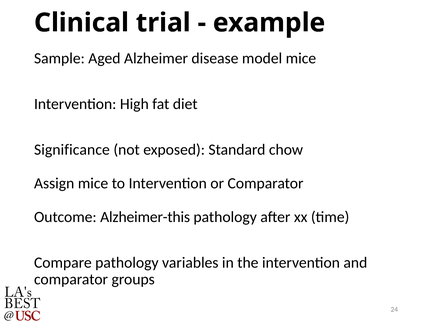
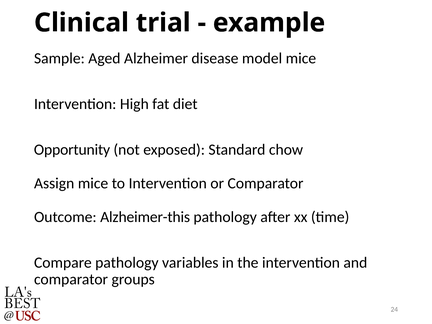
Significance: Significance -> Opportunity
